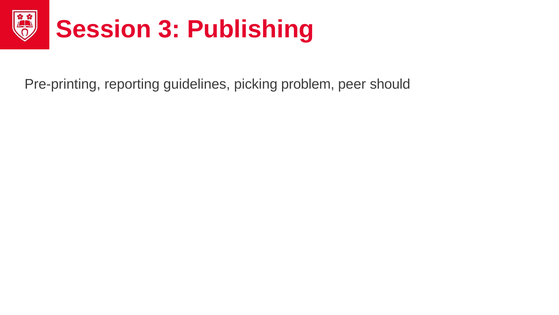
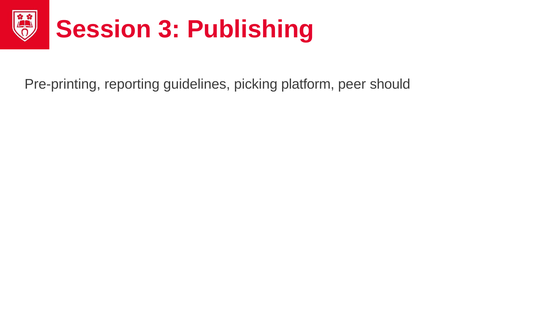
problem: problem -> platform
